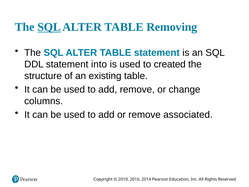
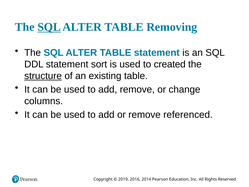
into: into -> sort
structure underline: none -> present
associated: associated -> referenced
